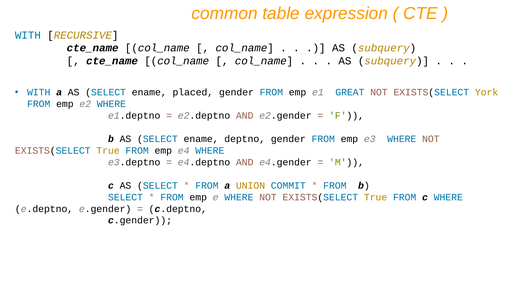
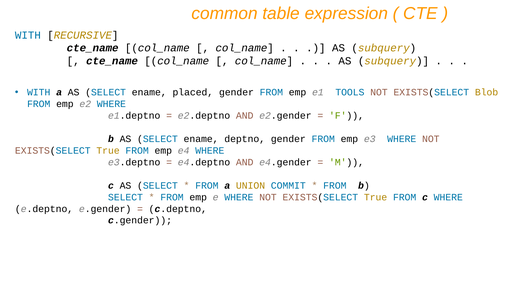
GREAT: GREAT -> TOOLS
York: York -> Blob
